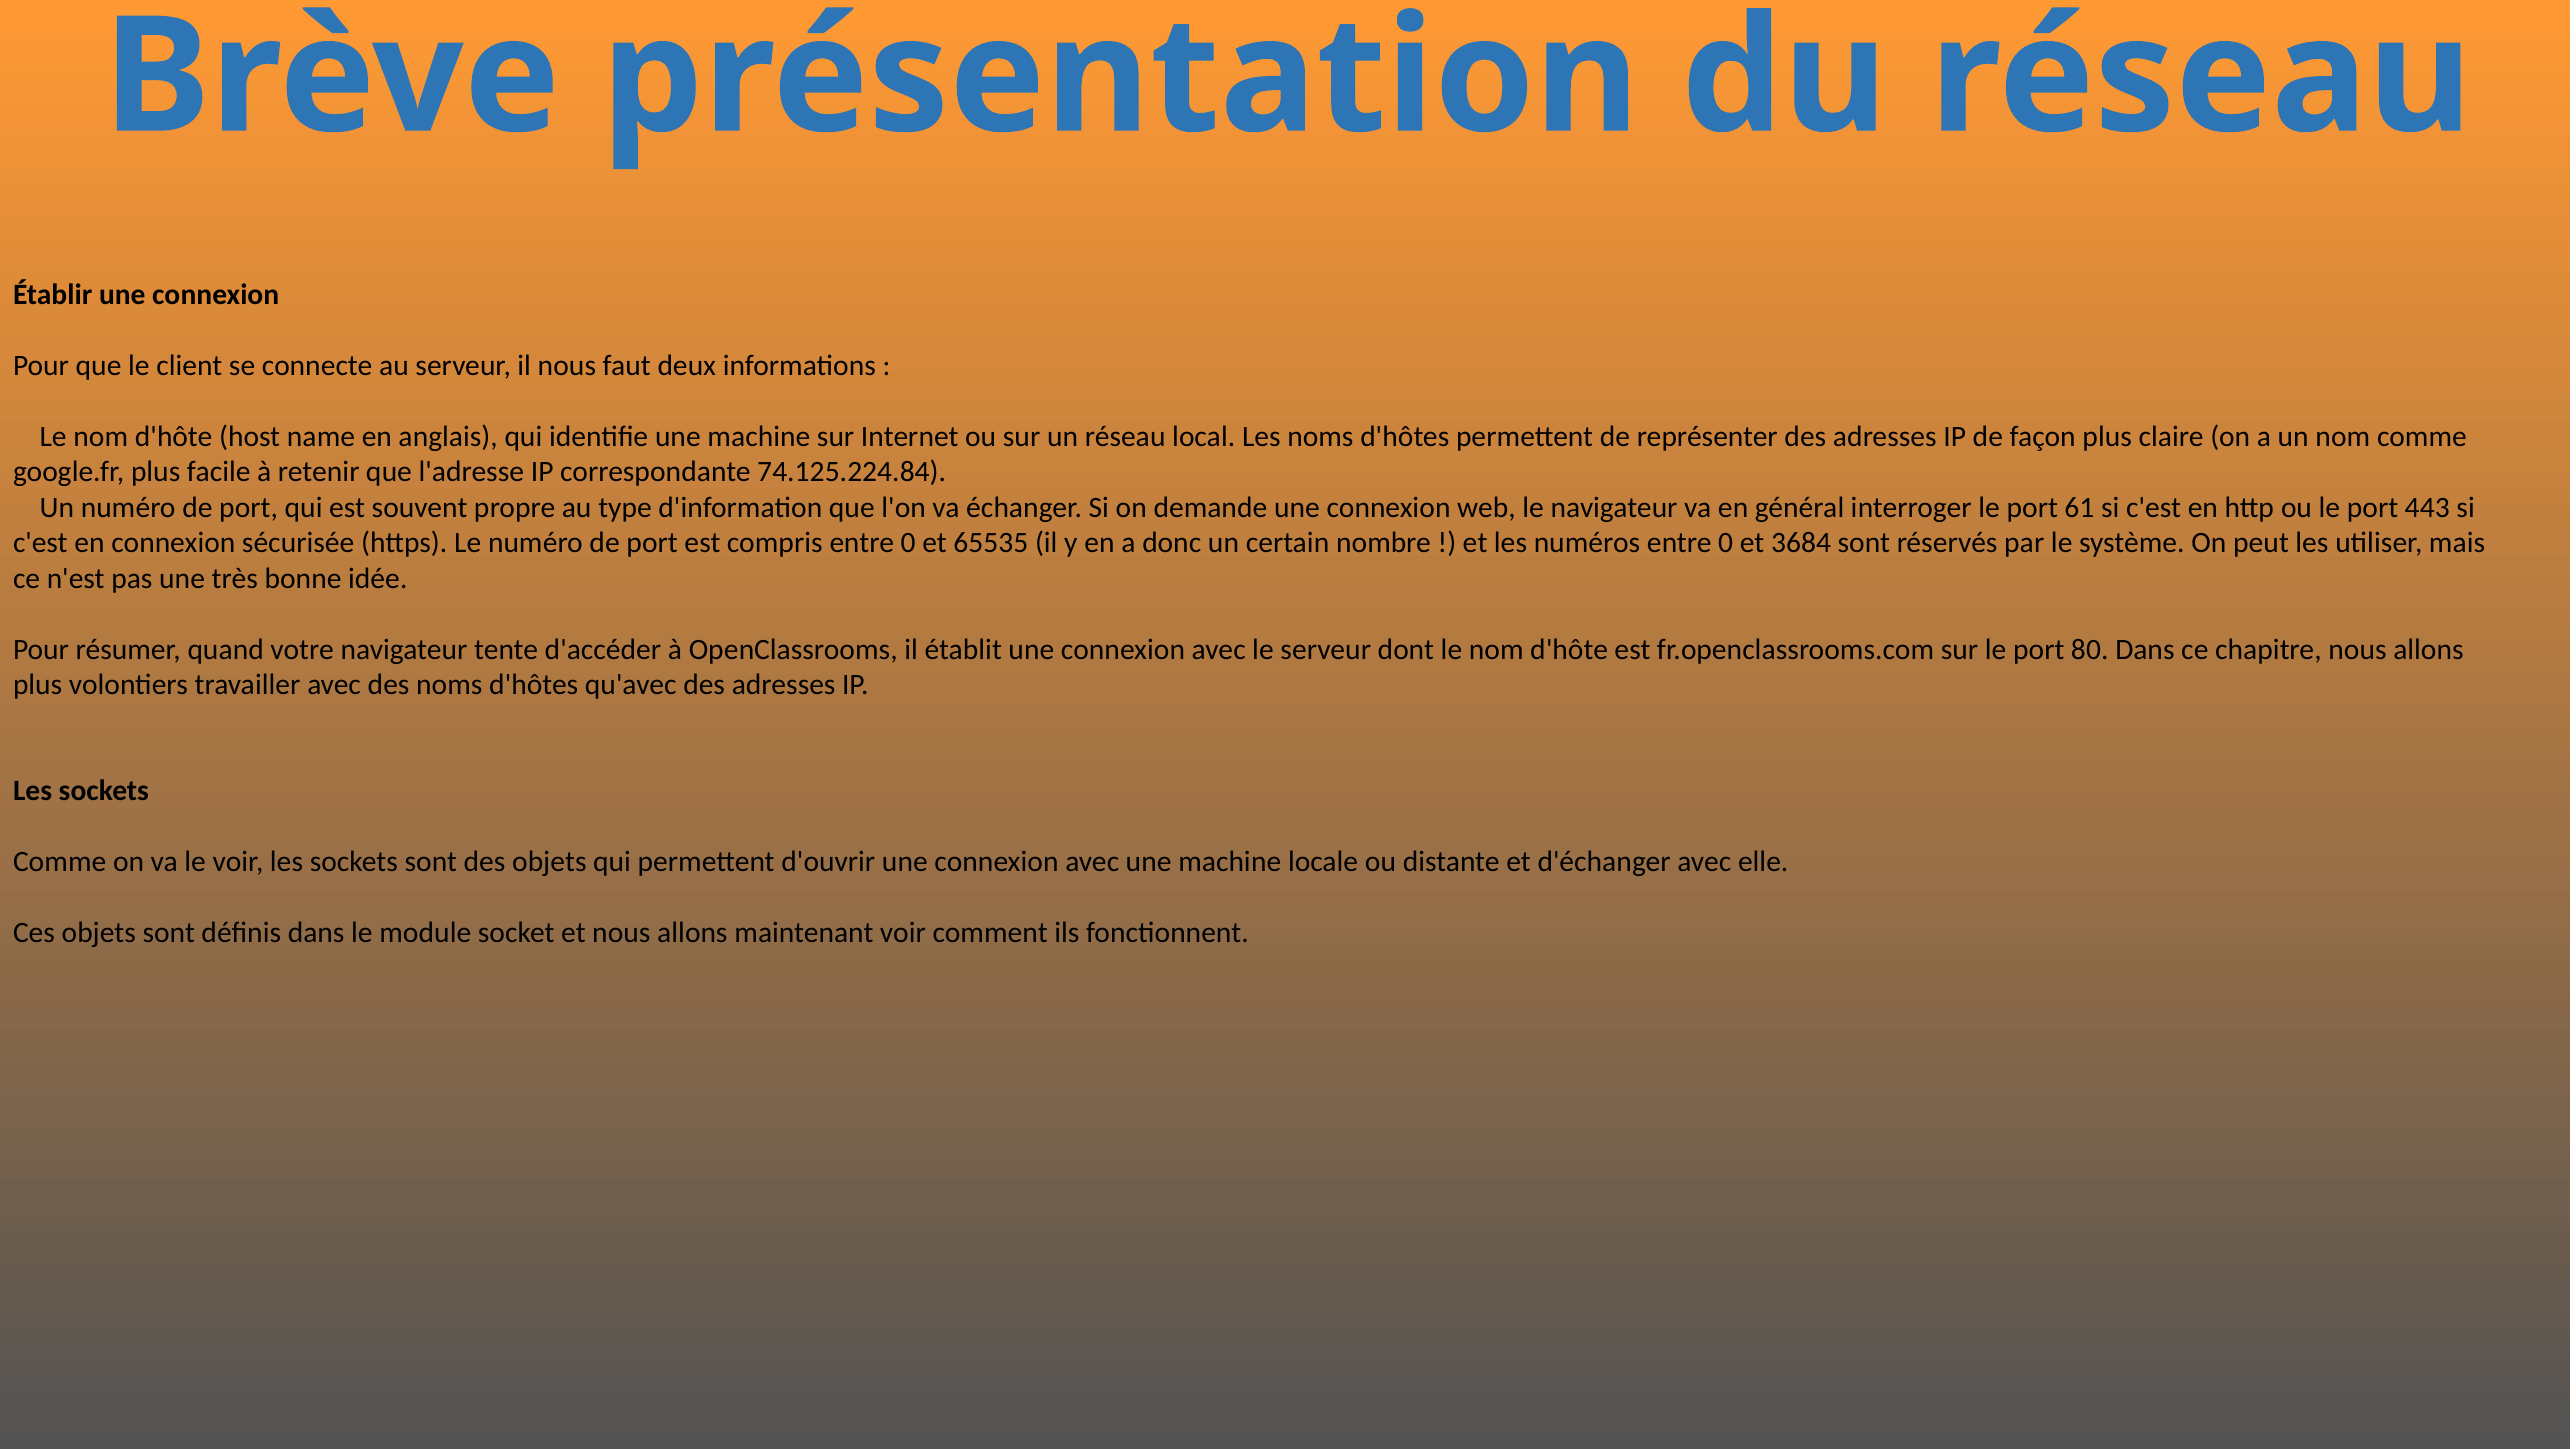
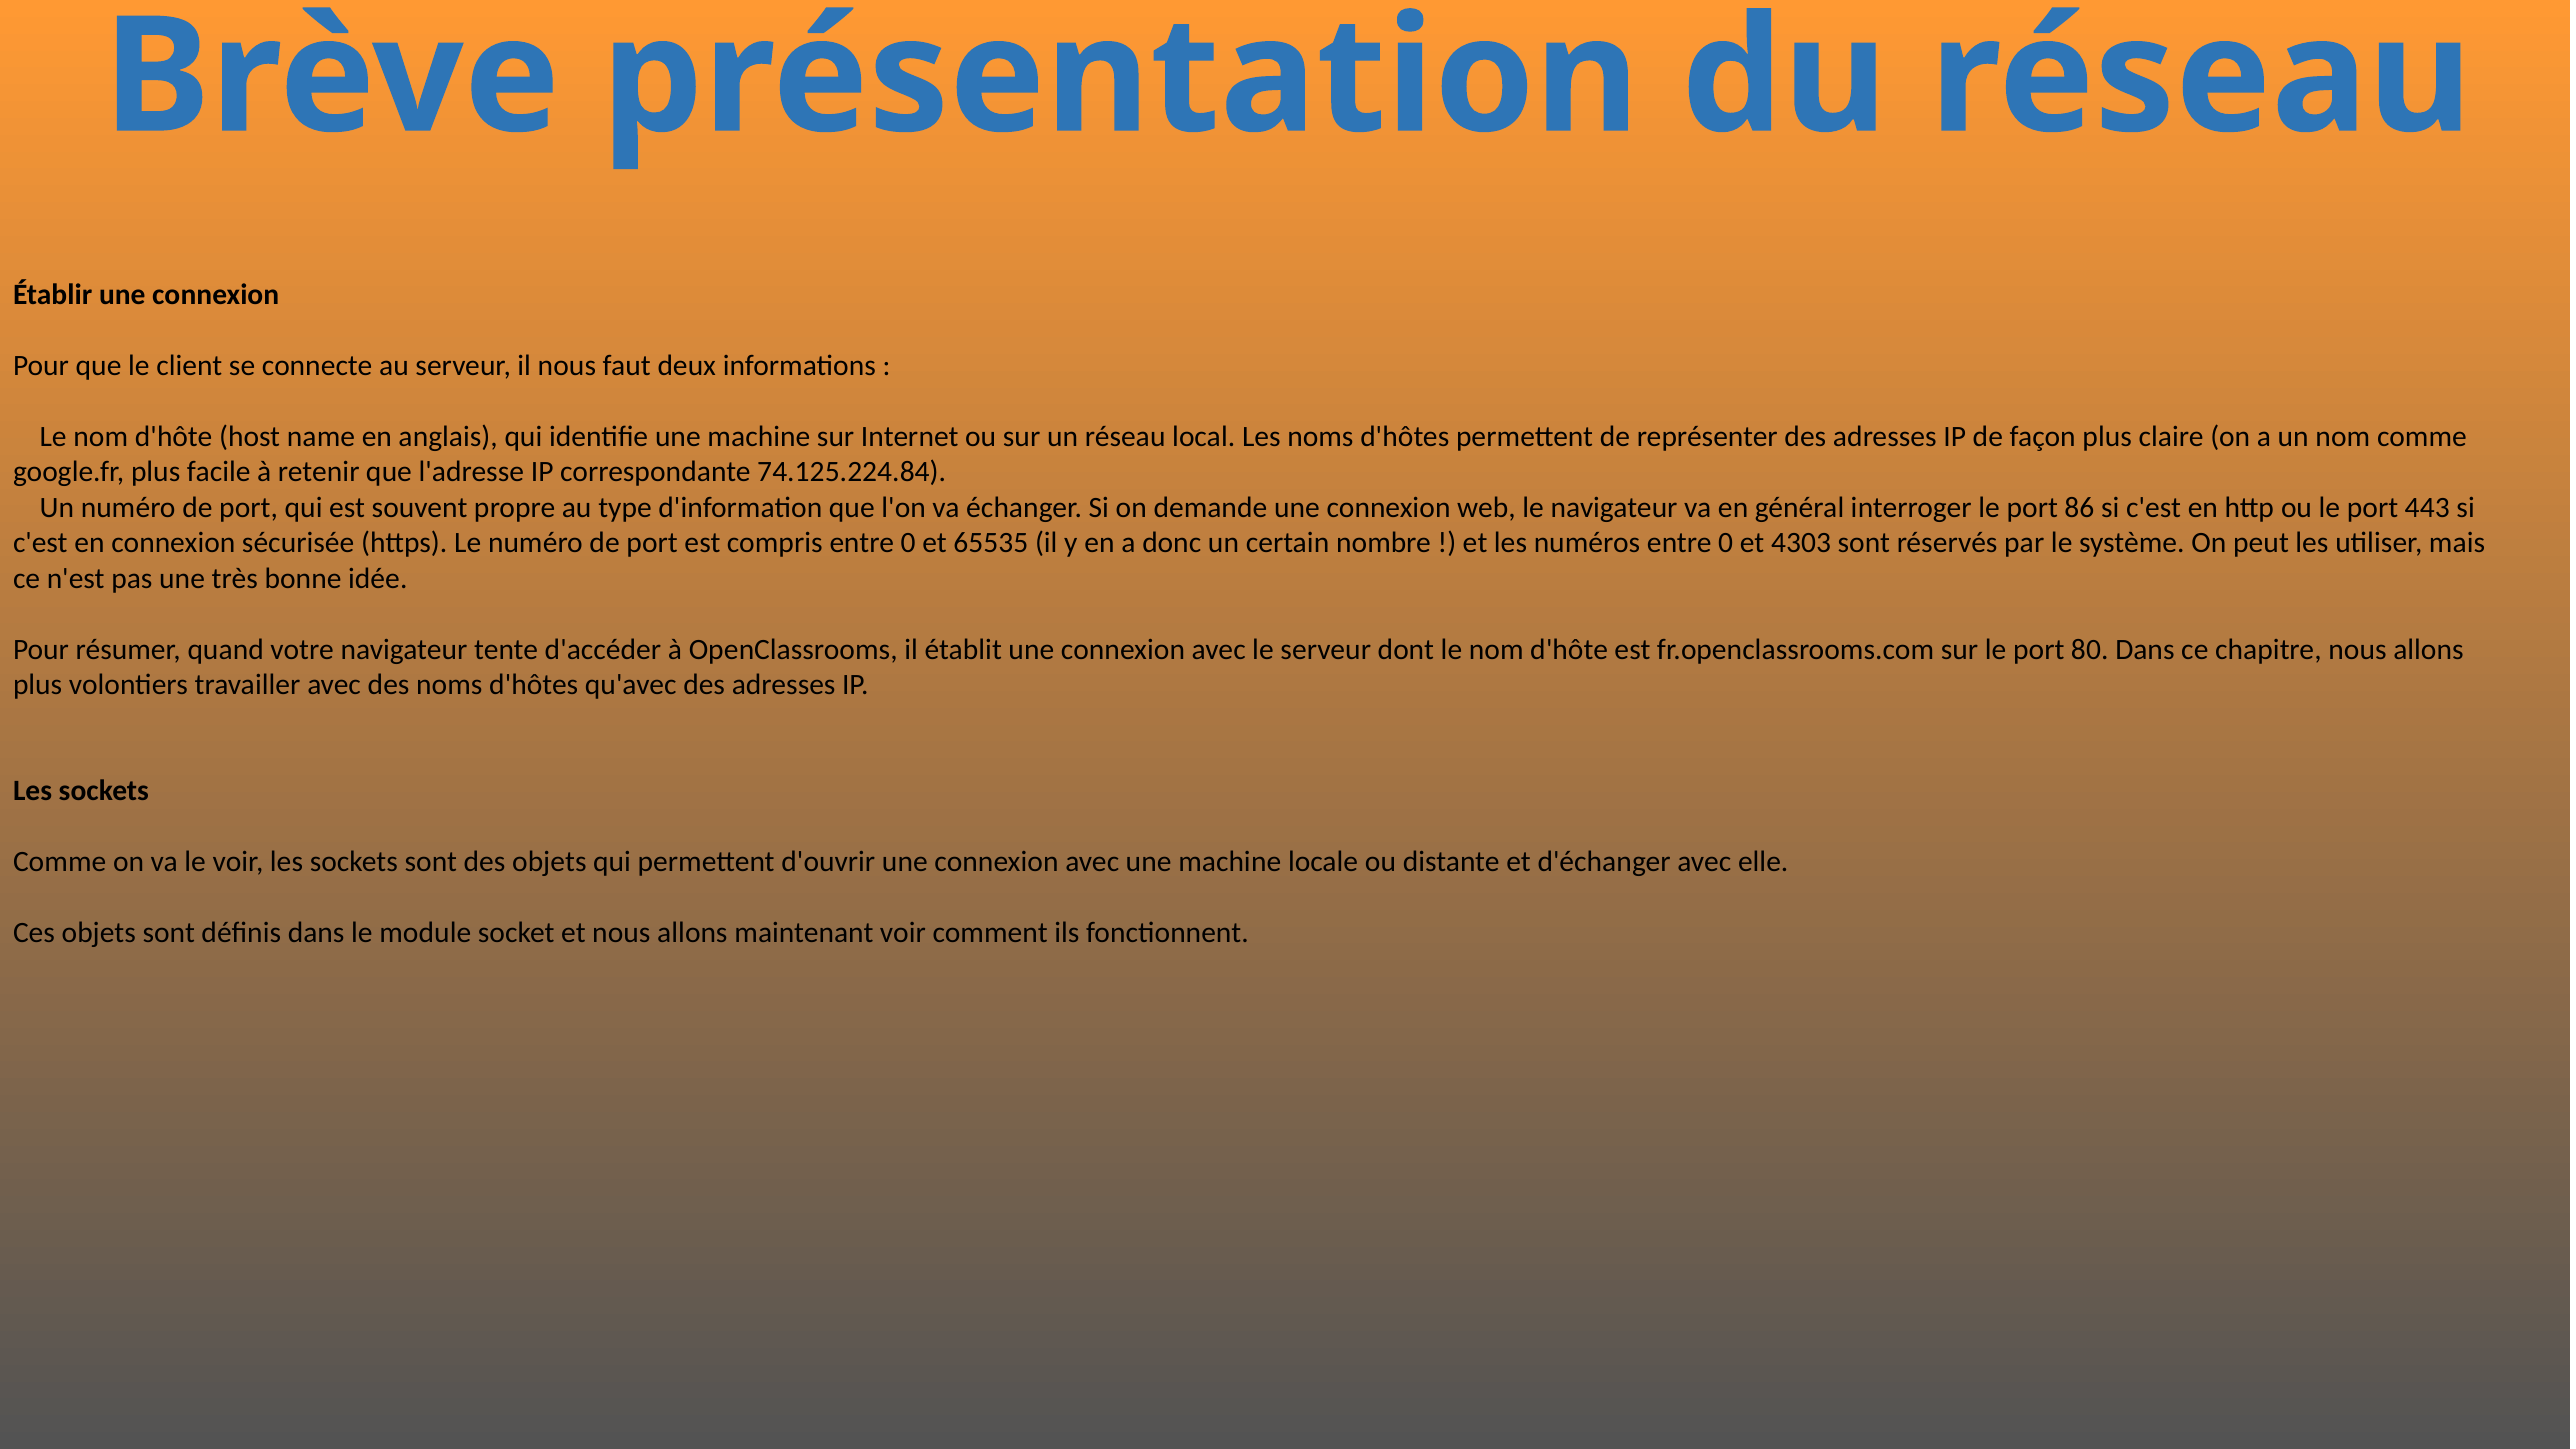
61: 61 -> 86
3684: 3684 -> 4303
